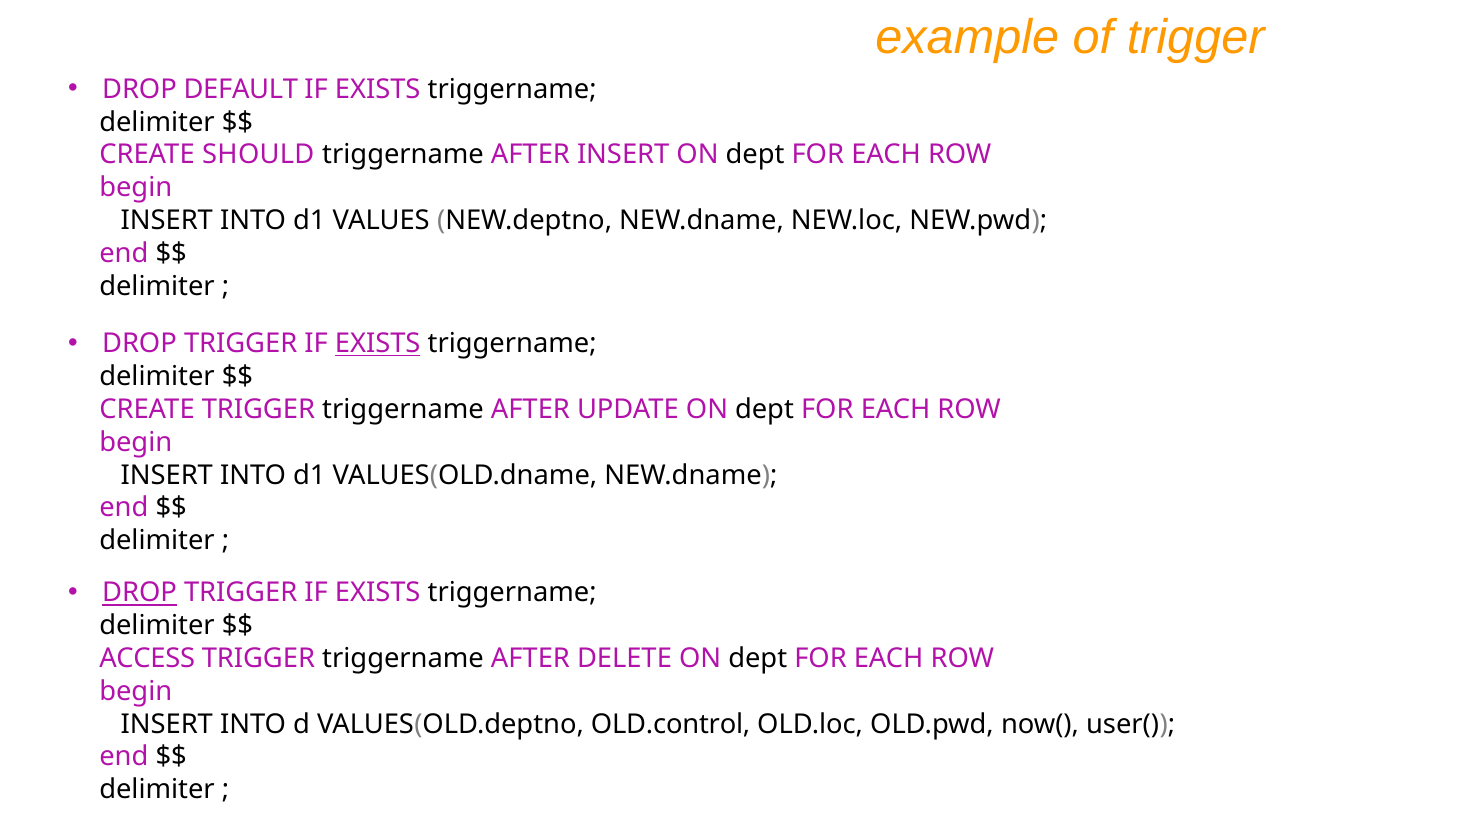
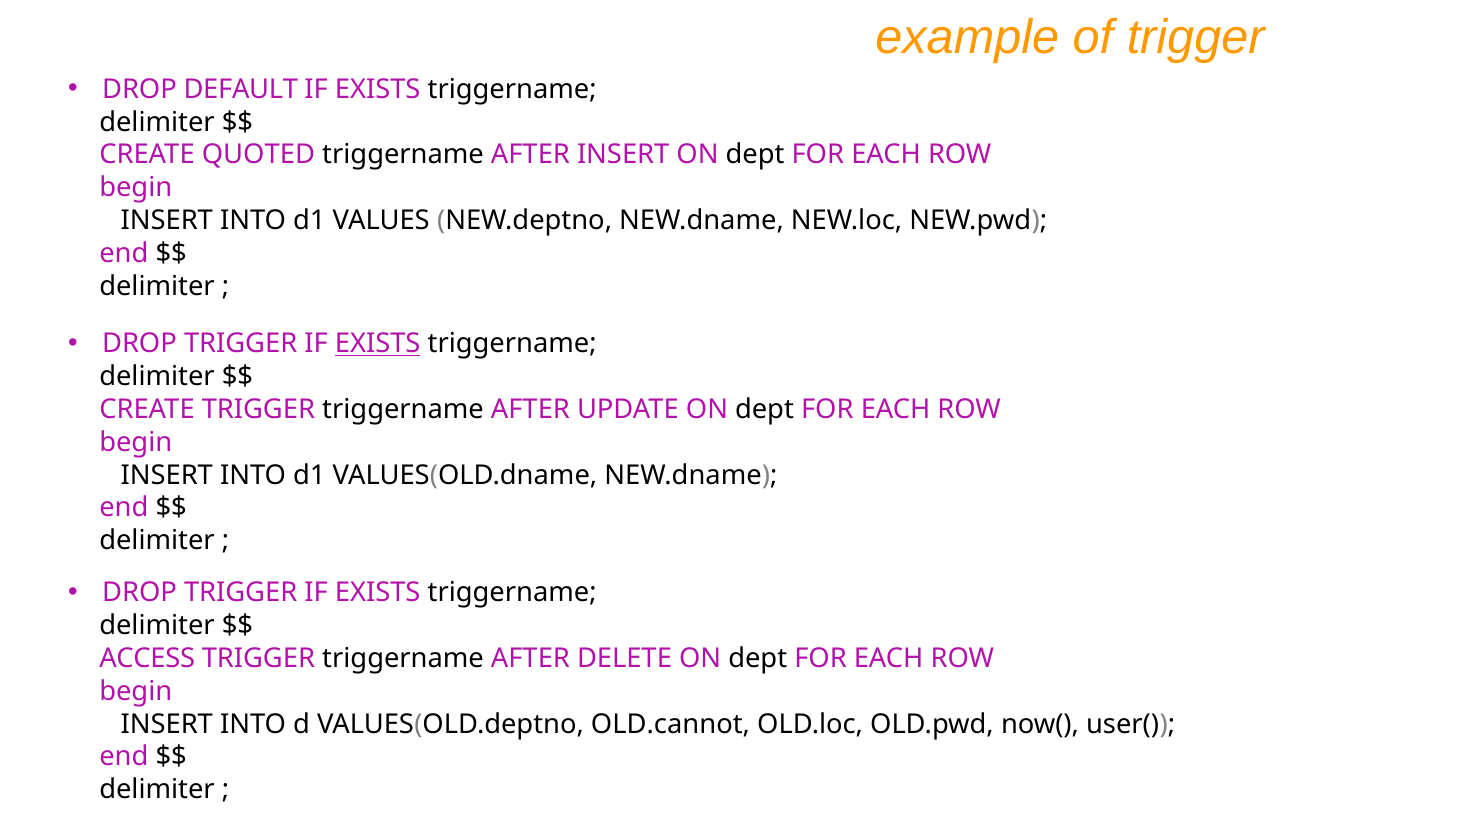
SHOULD: SHOULD -> QUOTED
DROP at (140, 593) underline: present -> none
OLD.control: OLD.control -> OLD.cannot
